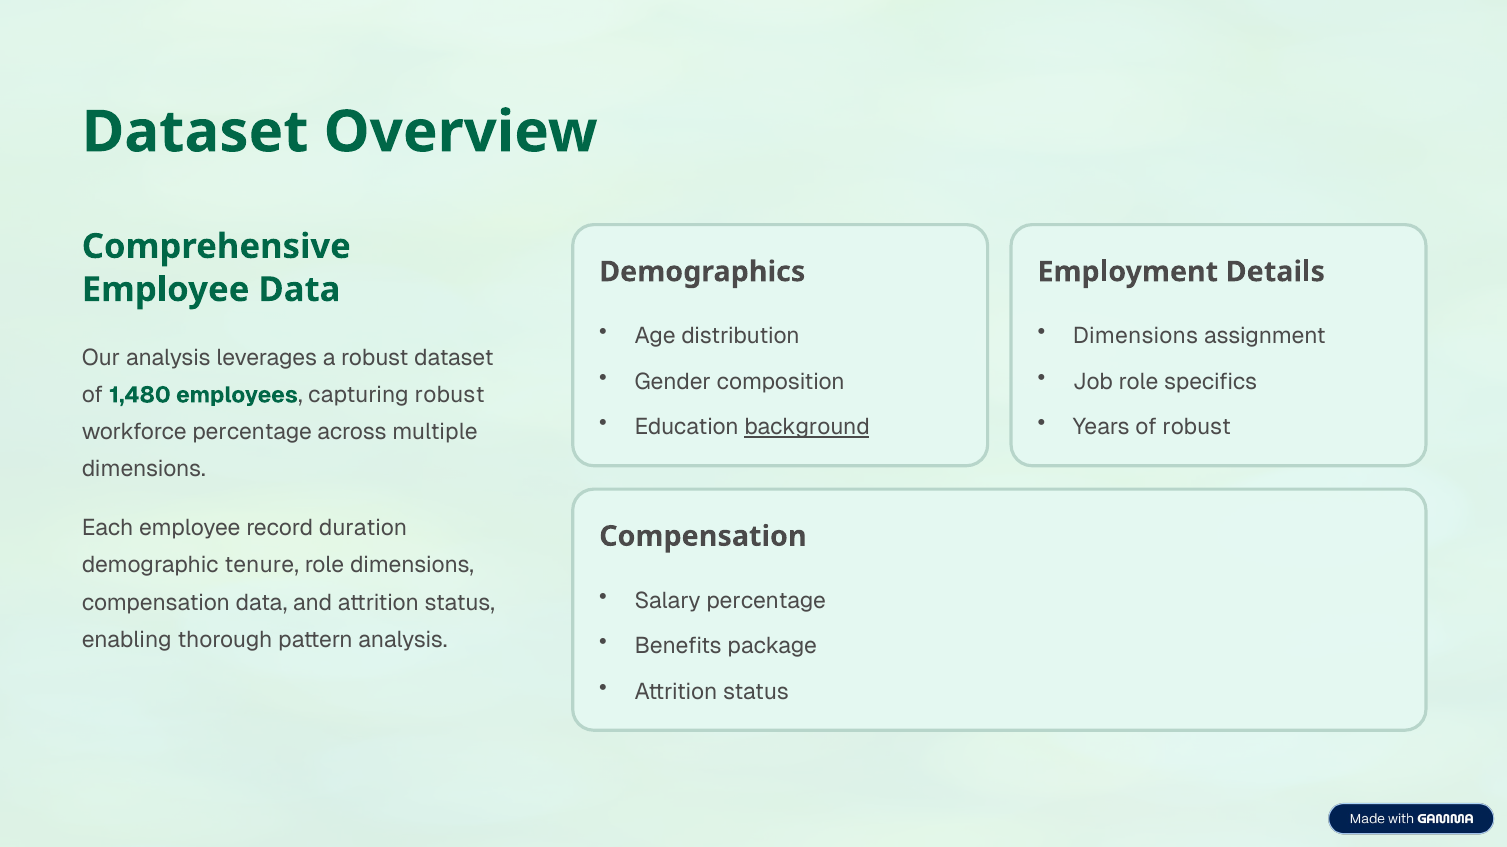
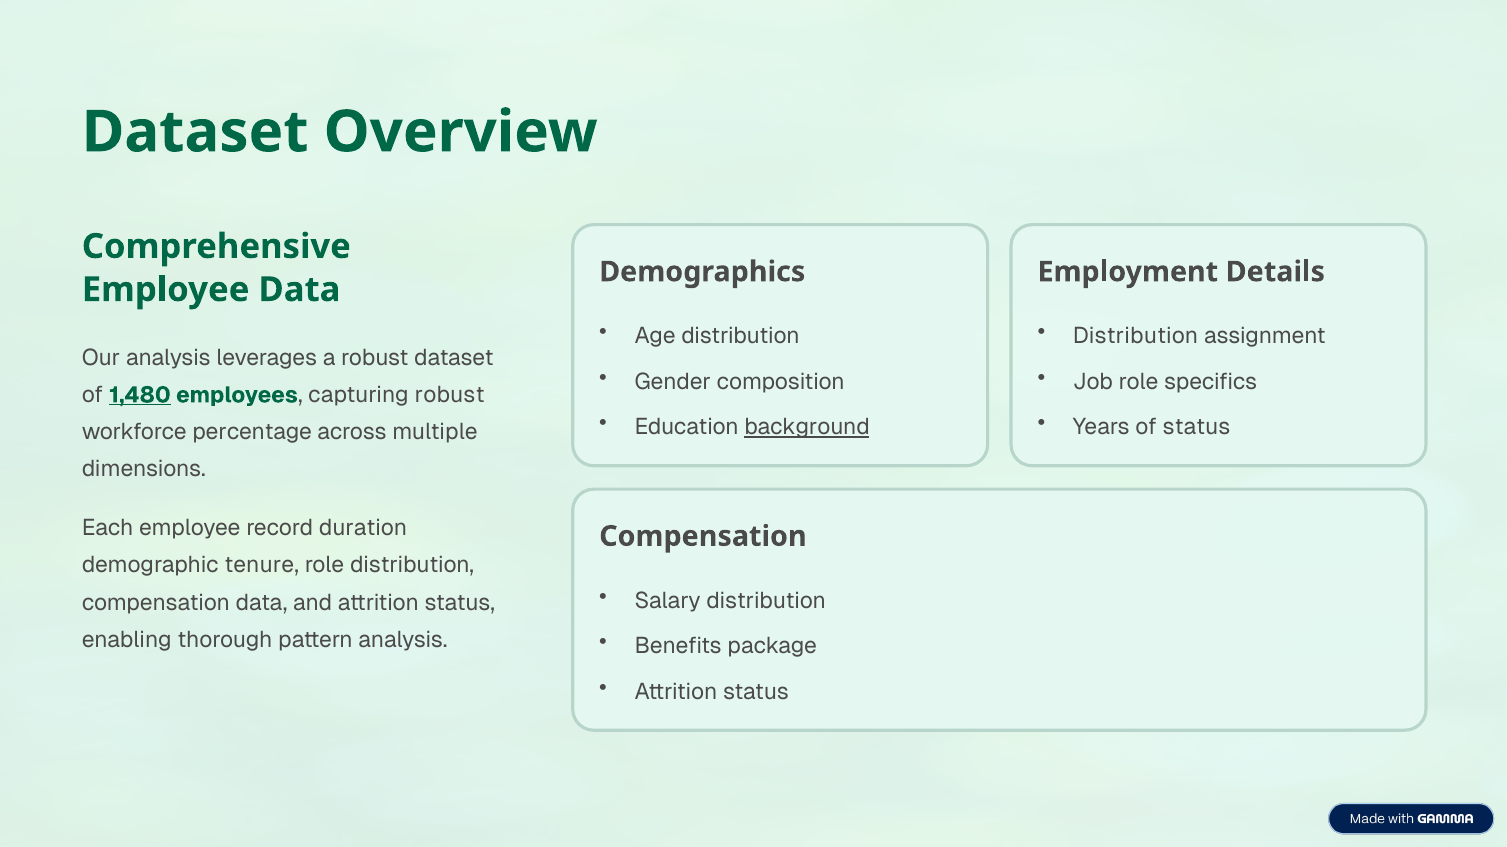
Dimensions at (1136, 336): Dimensions -> Distribution
1,480 underline: none -> present
of robust: robust -> status
role dimensions: dimensions -> distribution
Salary percentage: percentage -> distribution
